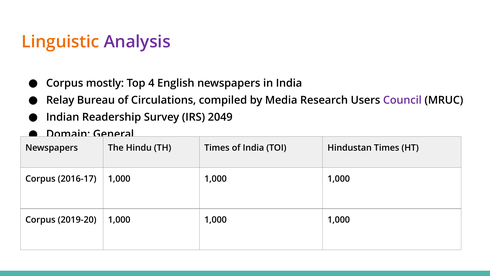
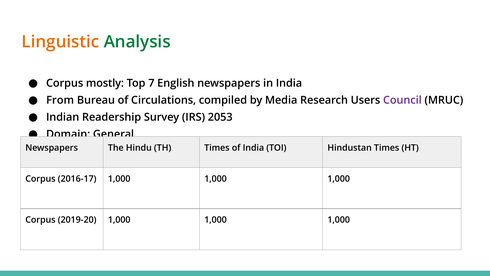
Analysis colour: purple -> green
4: 4 -> 7
Relay: Relay -> From
2049: 2049 -> 2053
